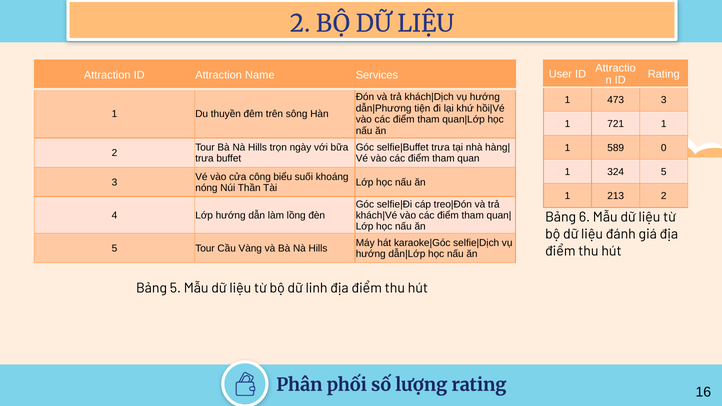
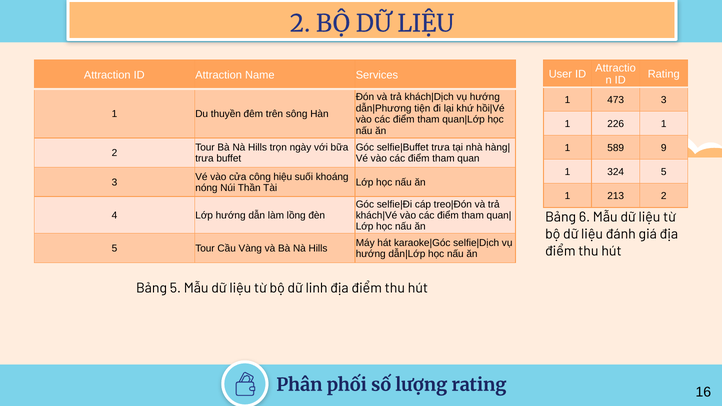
721: 721 -> 226
0: 0 -> 9
biểu: biểu -> hiệu
